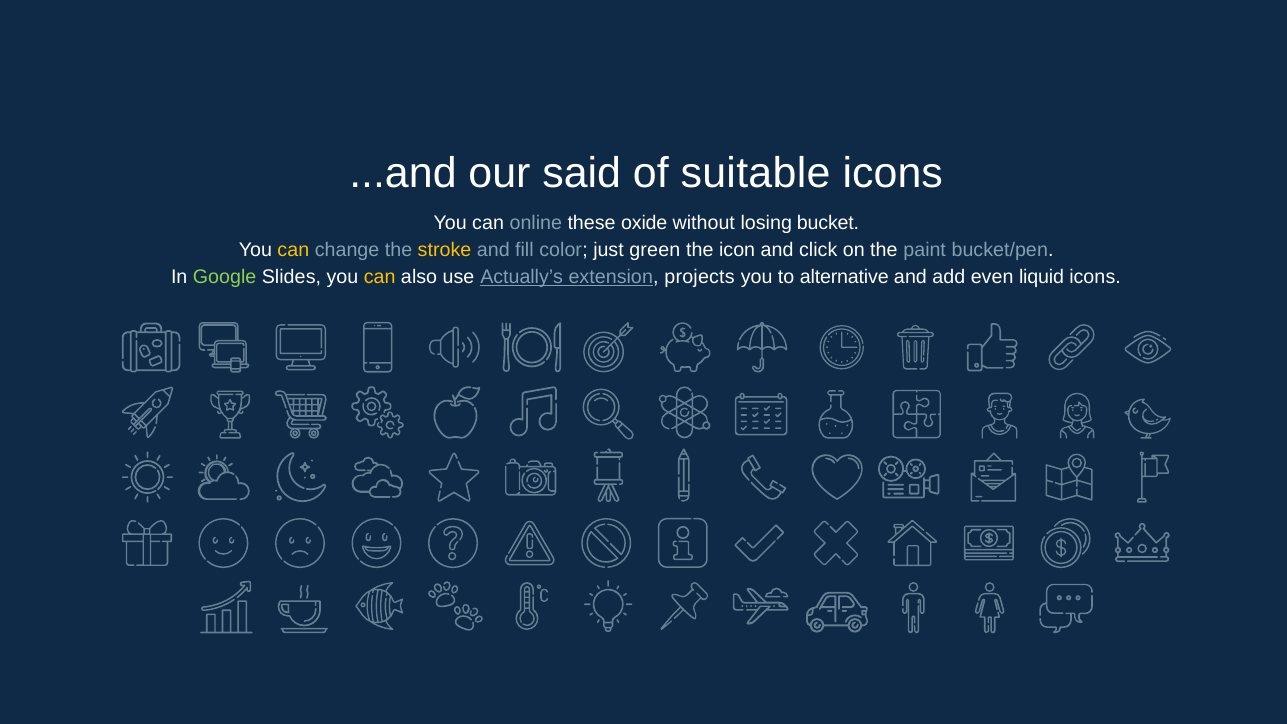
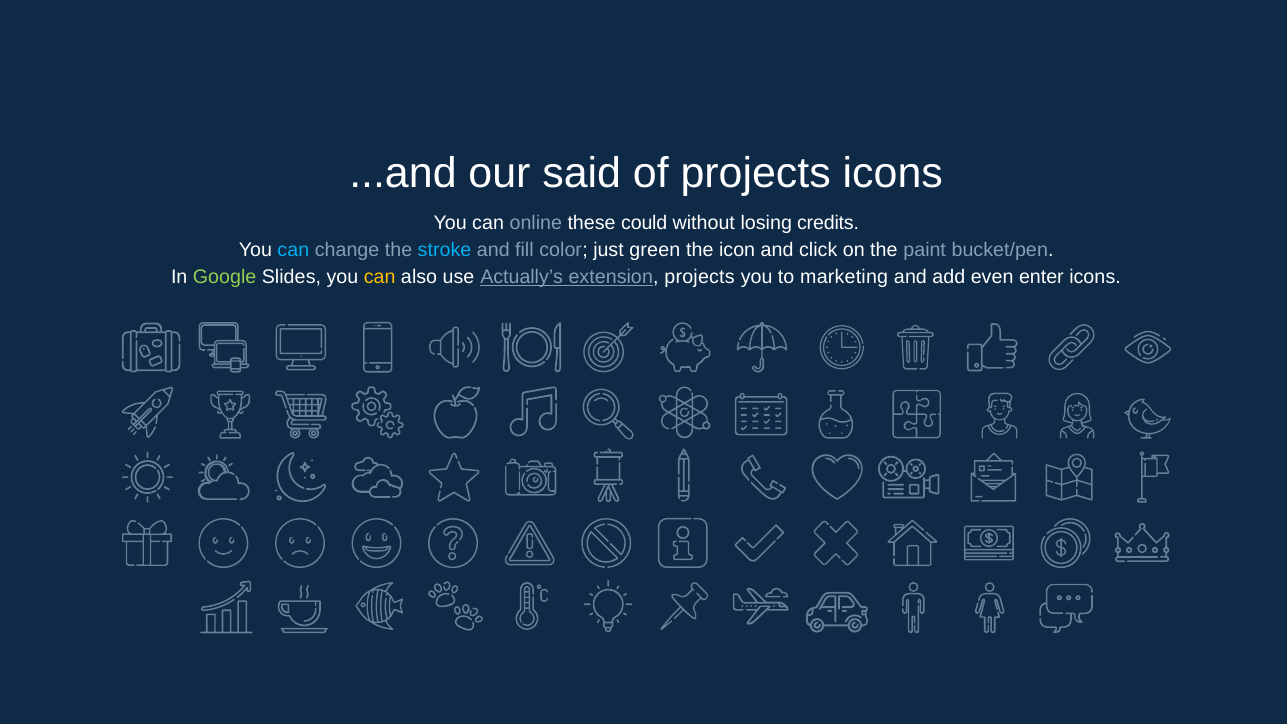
of suitable: suitable -> projects
oxide: oxide -> could
bucket: bucket -> credits
can at (293, 250) colour: yellow -> light blue
stroke colour: yellow -> light blue
alternative: alternative -> marketing
liquid: liquid -> enter
